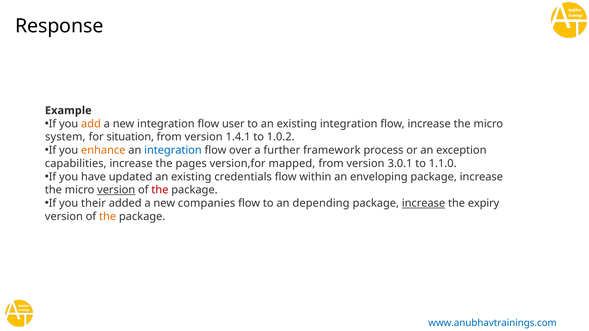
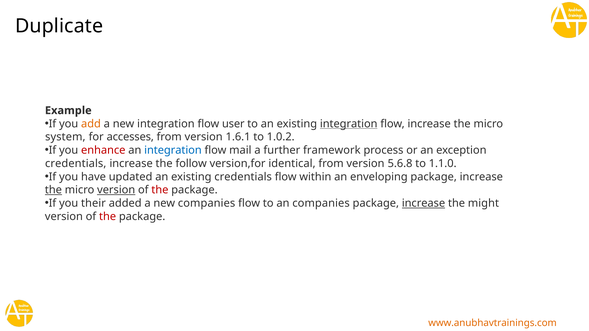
Response: Response -> Duplicate
integration at (349, 124) underline: none -> present
situation: situation -> accesses
1.4.1: 1.4.1 -> 1.6.1
enhance colour: orange -> red
over: over -> mail
capabilities at (76, 164): capabilities -> credentials
pages: pages -> follow
mapped: mapped -> identical
3.0.1: 3.0.1 -> 5.6.8
the at (53, 190) underline: none -> present
an depending: depending -> companies
expiry: expiry -> might
the at (108, 217) colour: orange -> red
www.anubhavtrainings.com colour: blue -> orange
